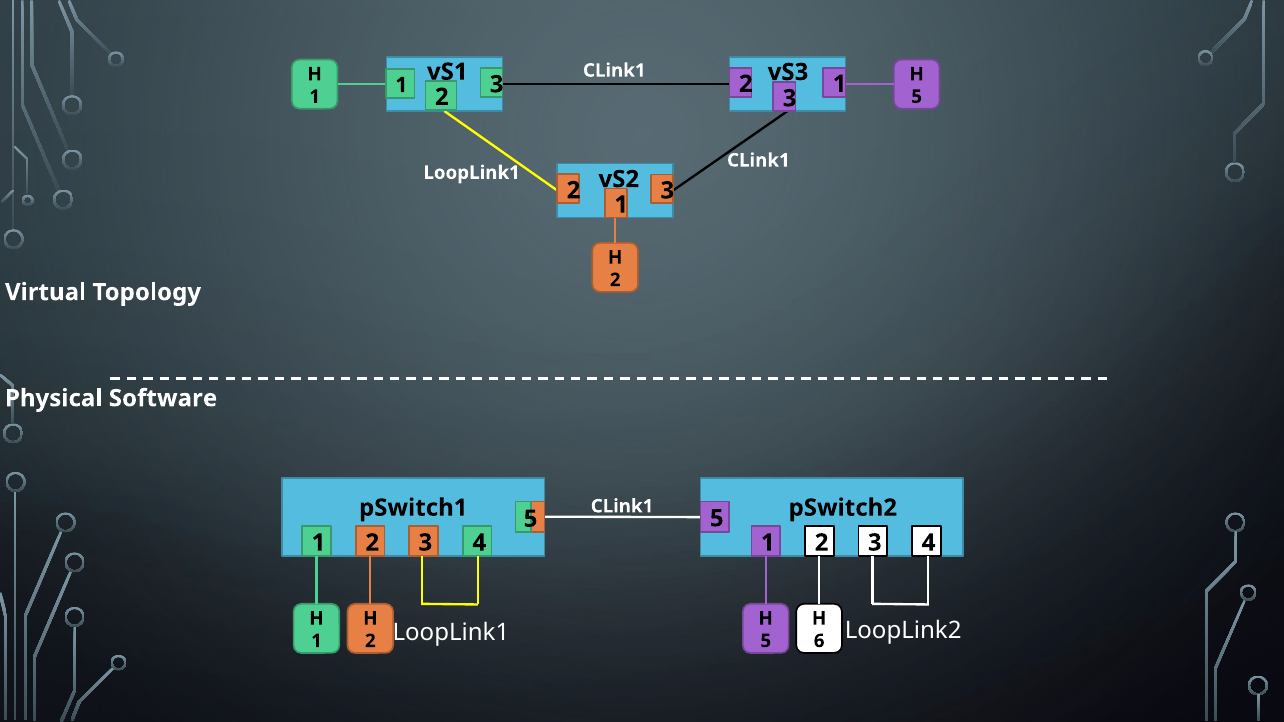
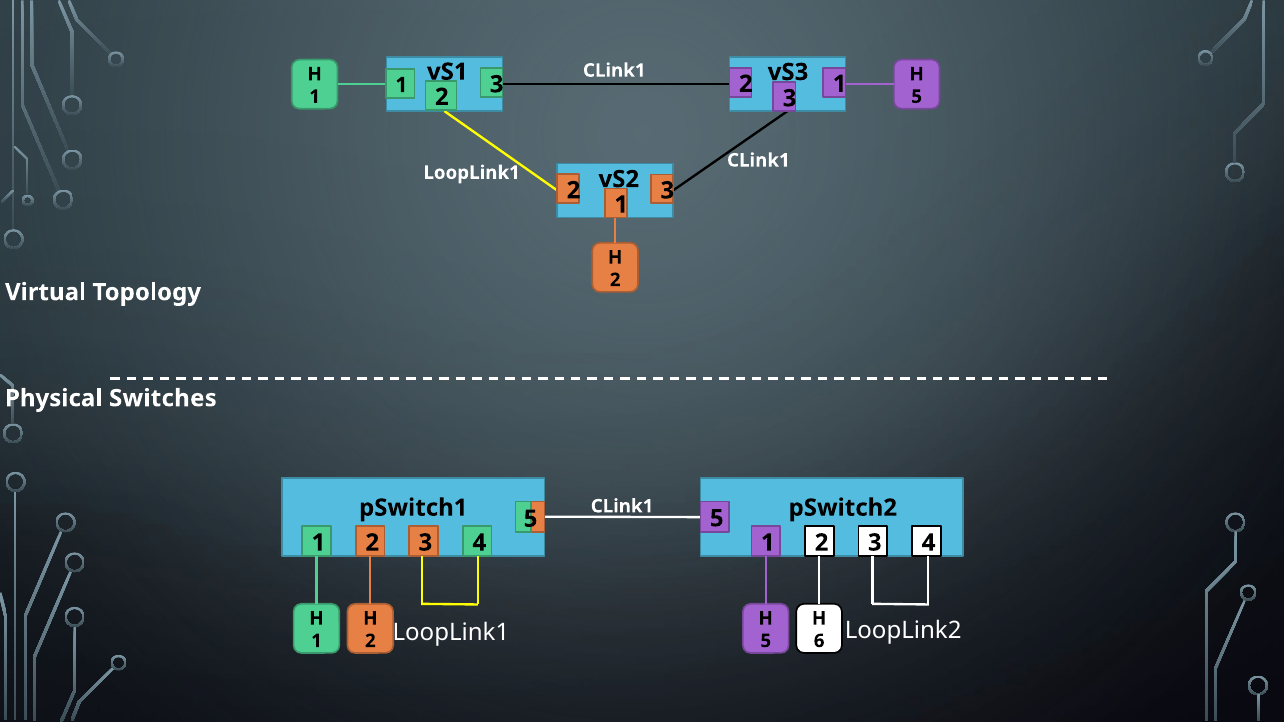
Software: Software -> Switches
